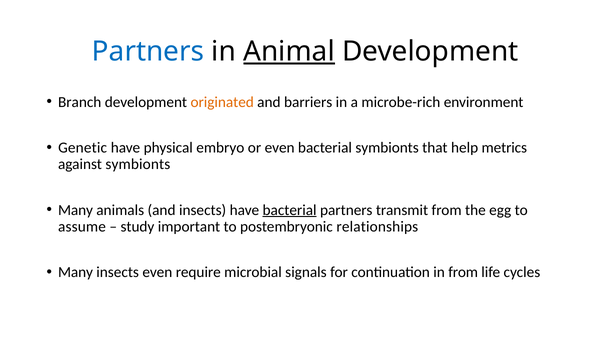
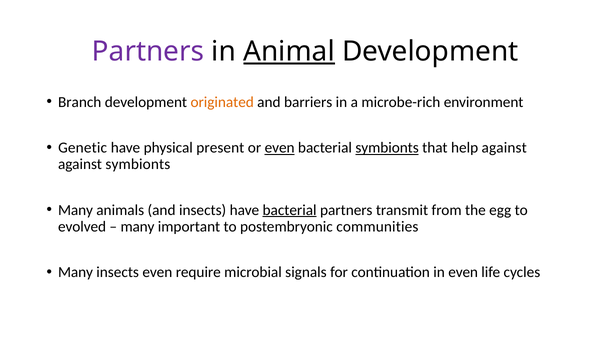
Partners at (148, 51) colour: blue -> purple
embryo: embryo -> present
even at (280, 148) underline: none -> present
symbionts at (387, 148) underline: none -> present
help metrics: metrics -> against
assume: assume -> evolved
study at (137, 226): study -> many
relationships: relationships -> communities
in from: from -> even
